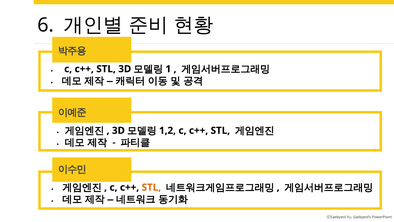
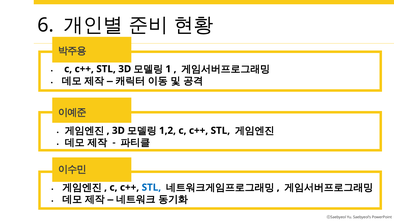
STL at (151, 187) colour: orange -> blue
